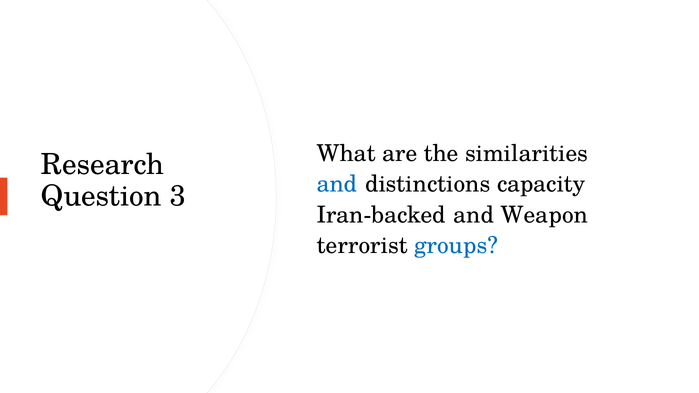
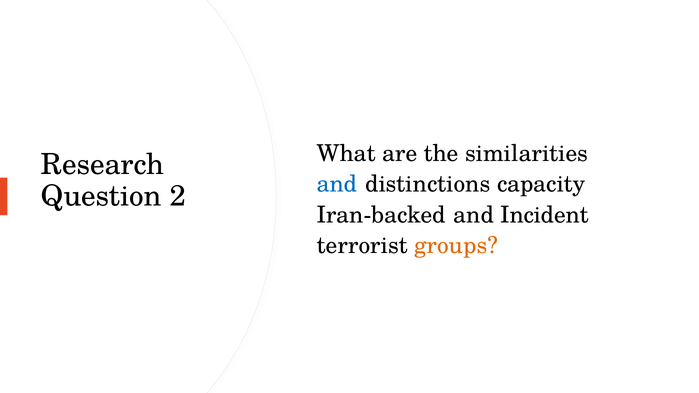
3: 3 -> 2
Weapon: Weapon -> Incident
groups colour: blue -> orange
